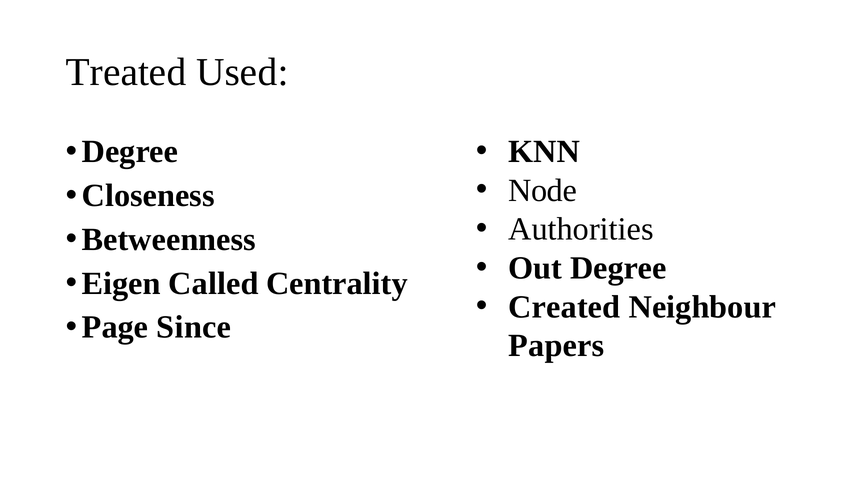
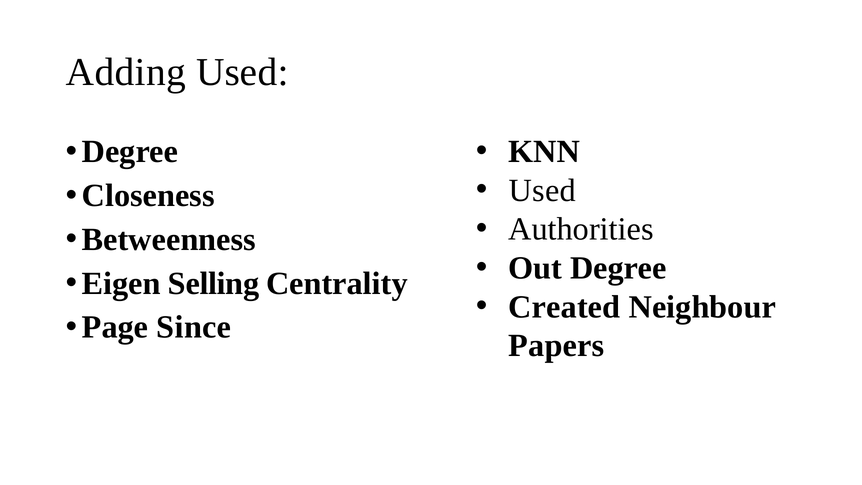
Treated: Treated -> Adding
Node at (543, 190): Node -> Used
Called: Called -> Selling
